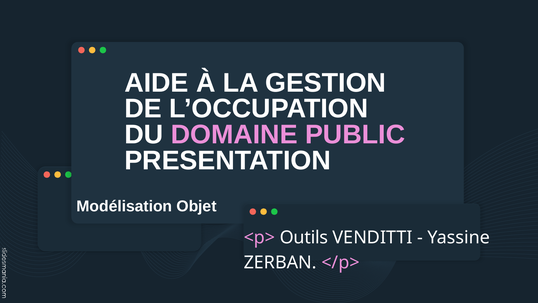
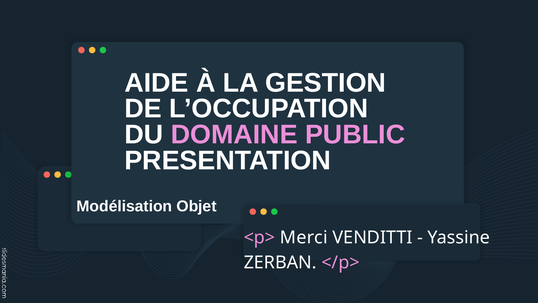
Outils: Outils -> Merci
